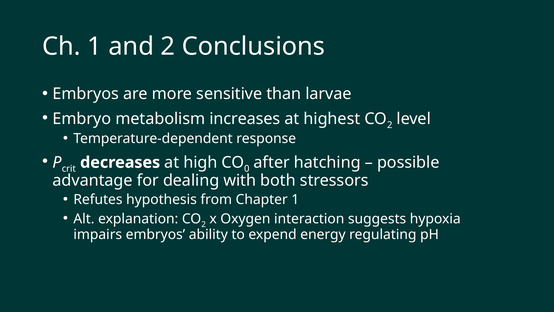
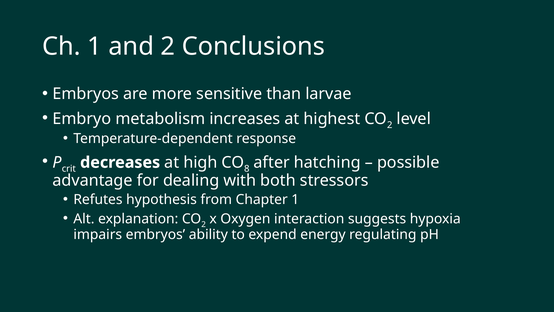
0: 0 -> 8
